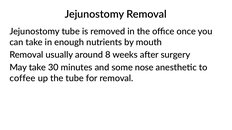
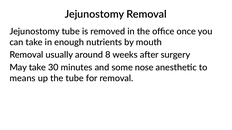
coffee: coffee -> means
